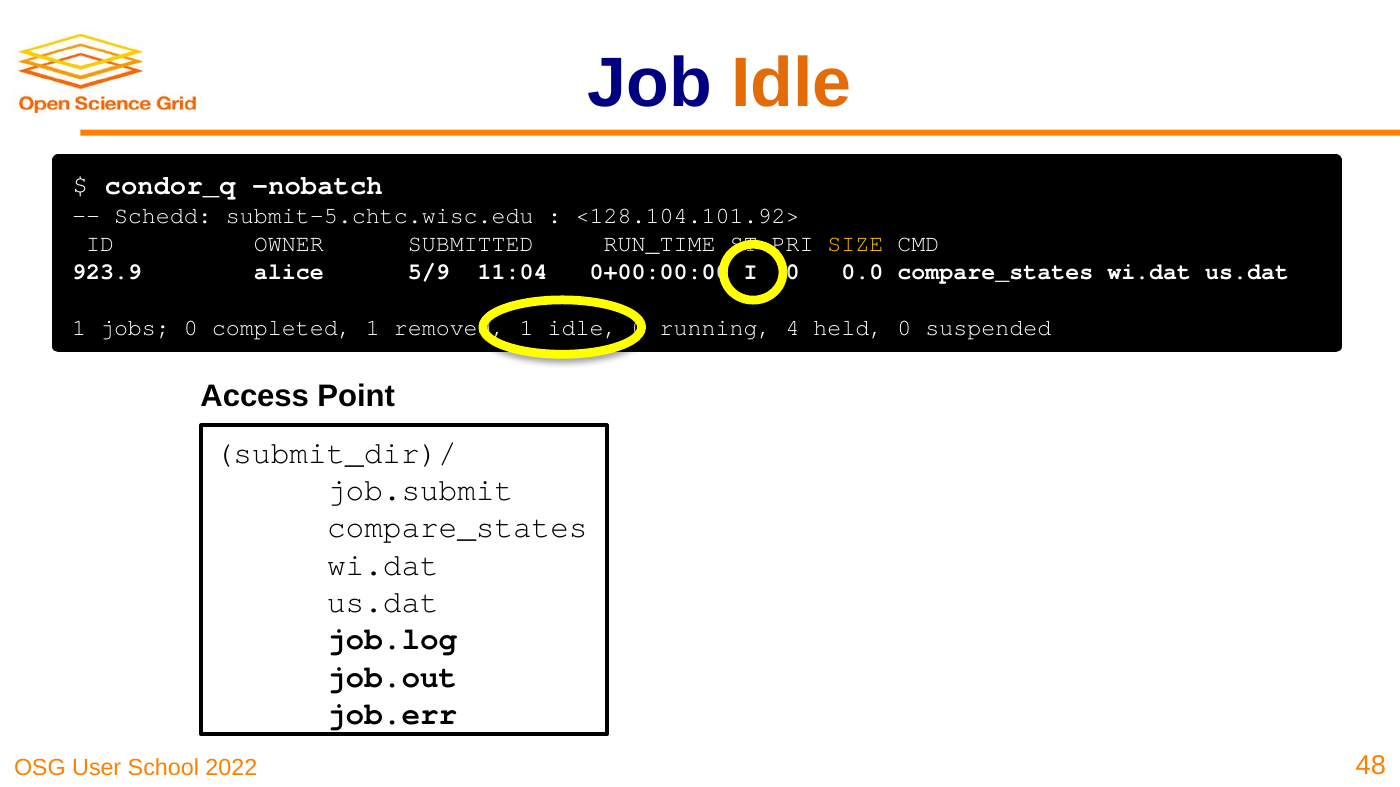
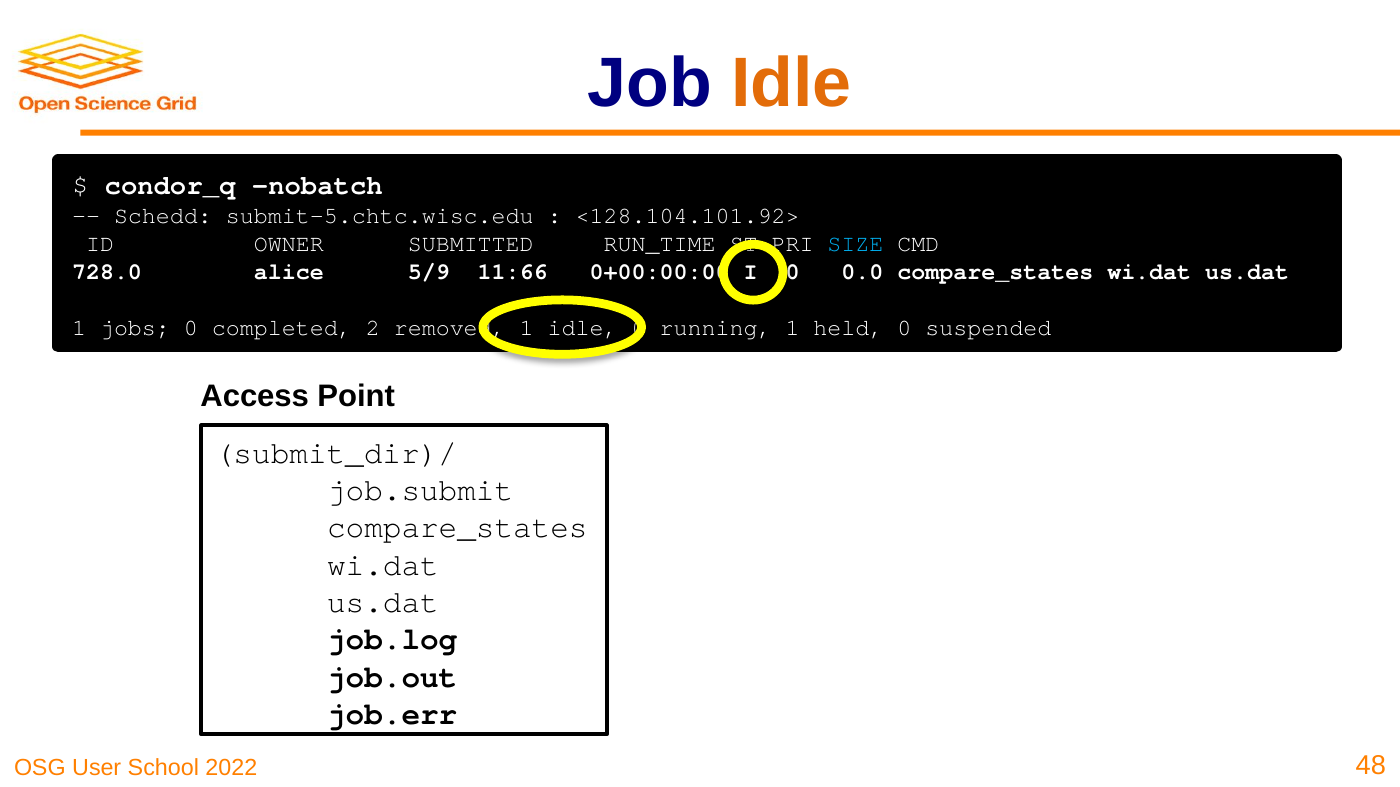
SIZE colour: yellow -> light blue
923.9: 923.9 -> 728.0
11:04: 11:04 -> 11:66
completed 1: 1 -> 2
running 4: 4 -> 1
